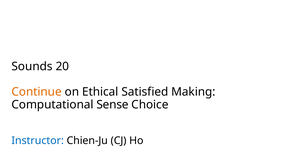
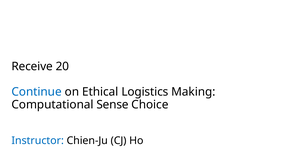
Sounds: Sounds -> Receive
Continue colour: orange -> blue
Satisfied: Satisfied -> Logistics
